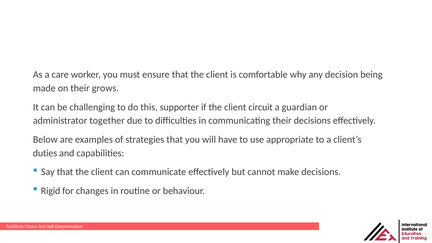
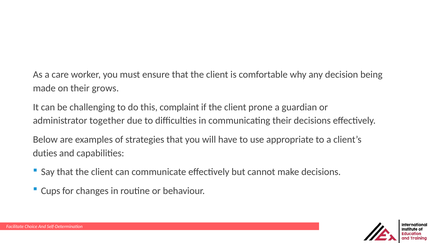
supporter: supporter -> complaint
circuit: circuit -> prone
Rigid: Rigid -> Cups
